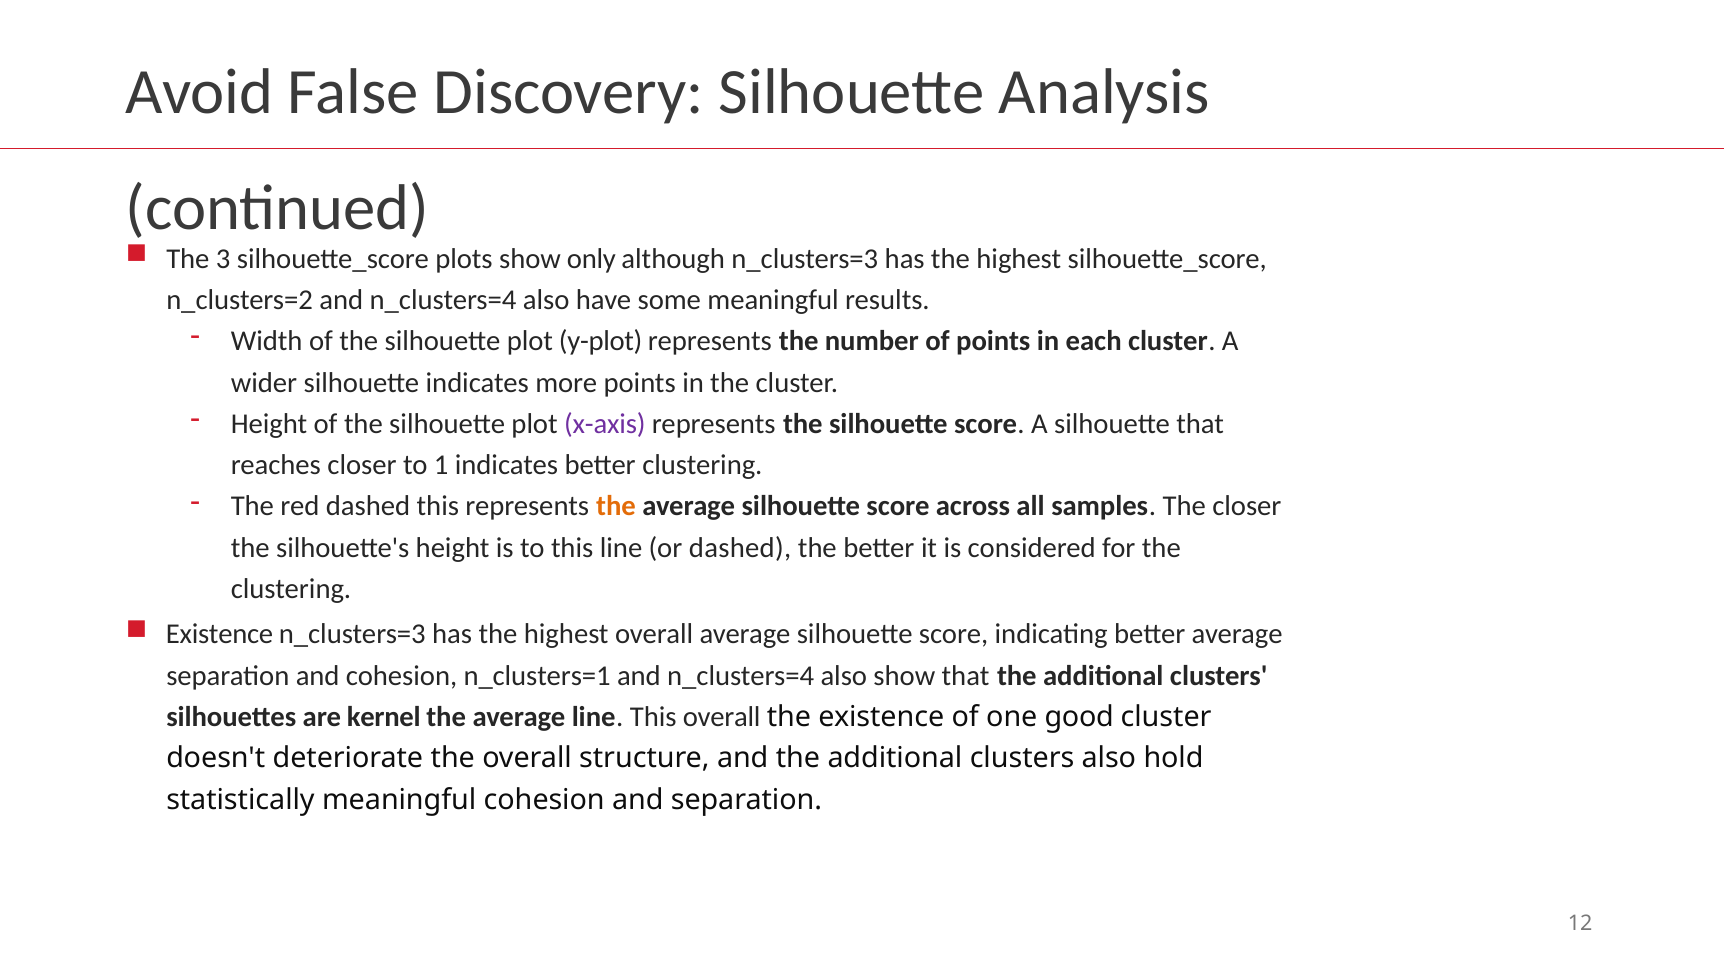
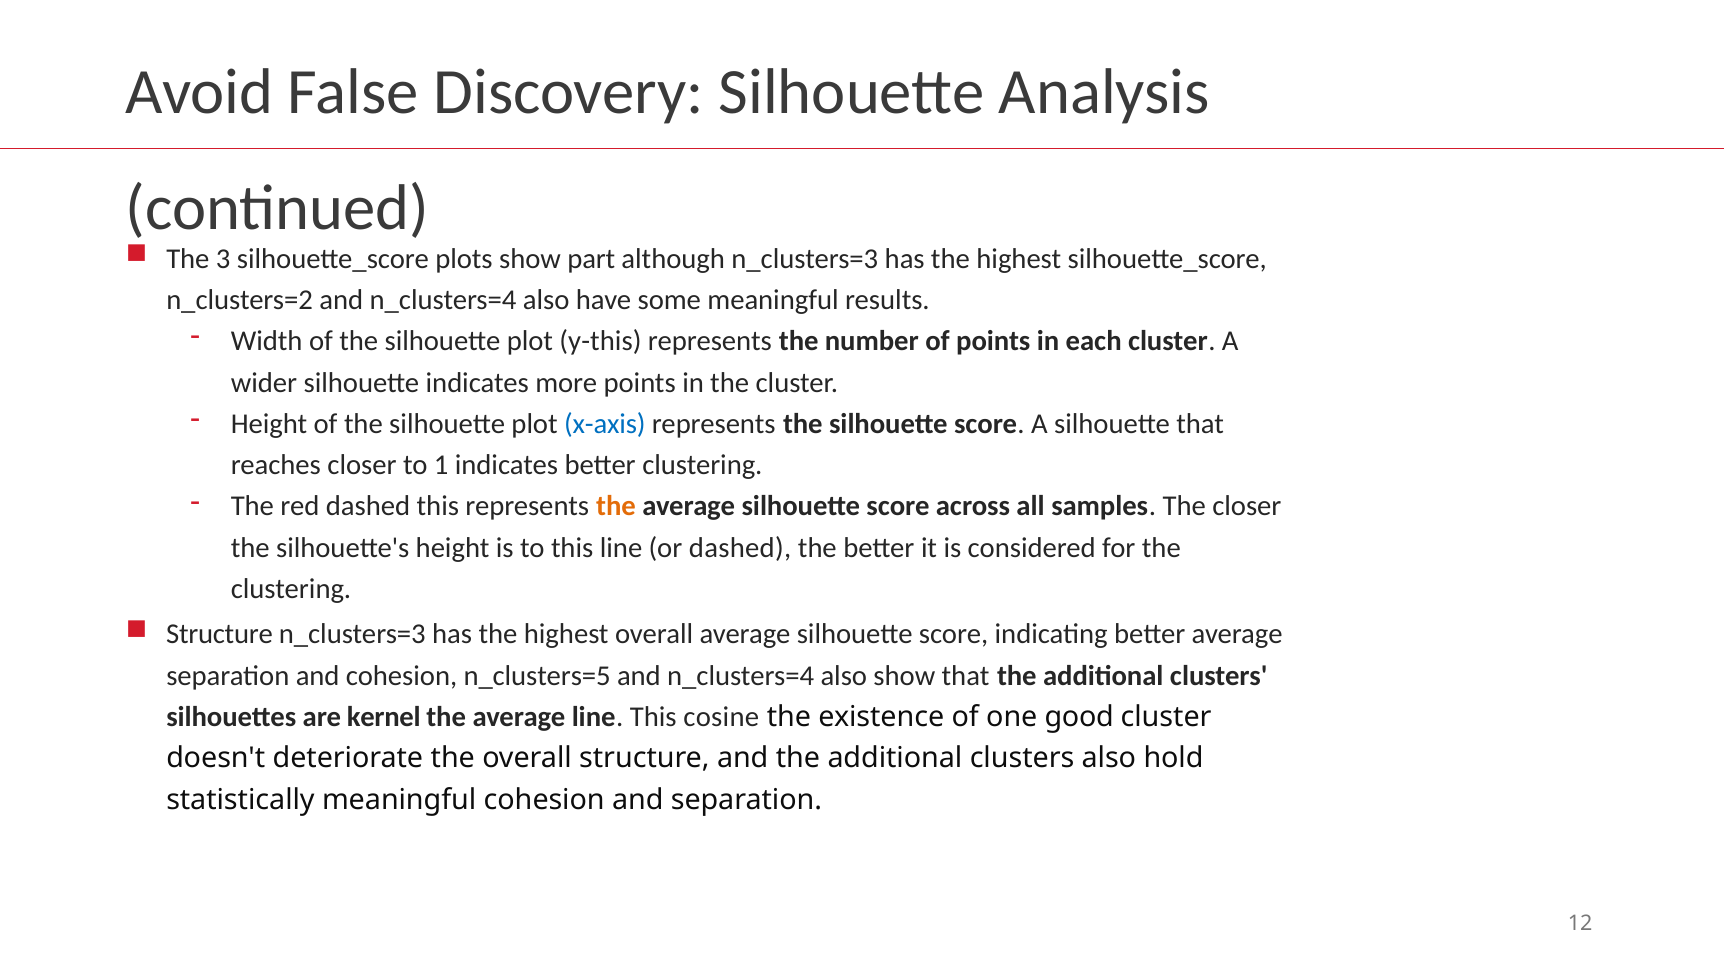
only: only -> part
y-plot: y-plot -> y-this
x-axis colour: purple -> blue
Existence at (220, 635): Existence -> Structure
n_clusters=1: n_clusters=1 -> n_clusters=5
This overall: overall -> cosine
